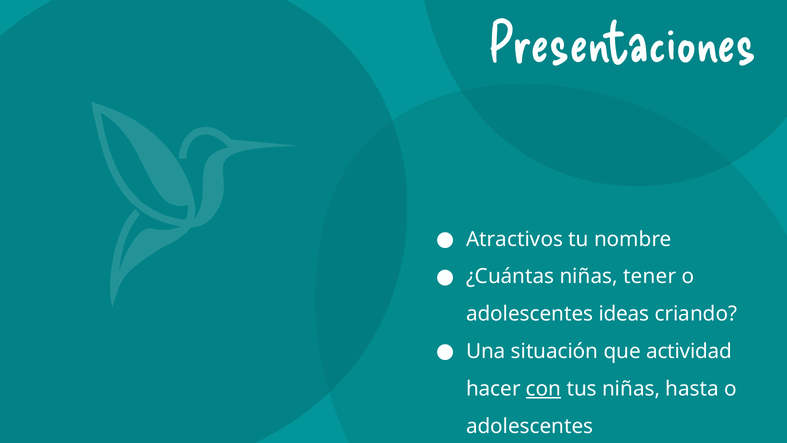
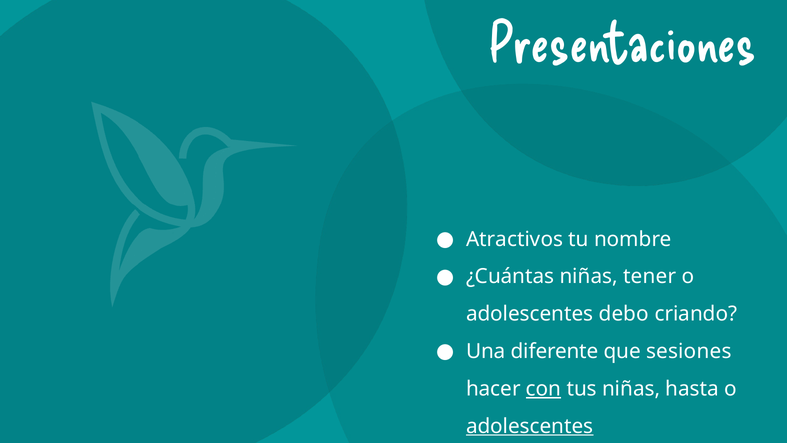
ideas: ideas -> debo
situación: situación -> diferente
actividad: actividad -> sesiones
adolescentes at (530, 426) underline: none -> present
